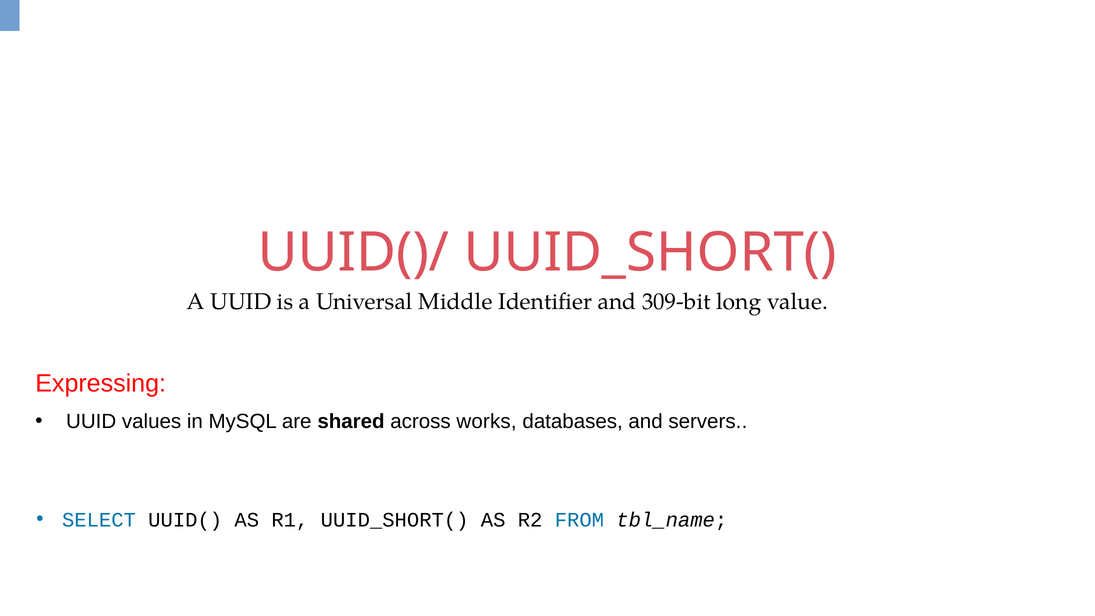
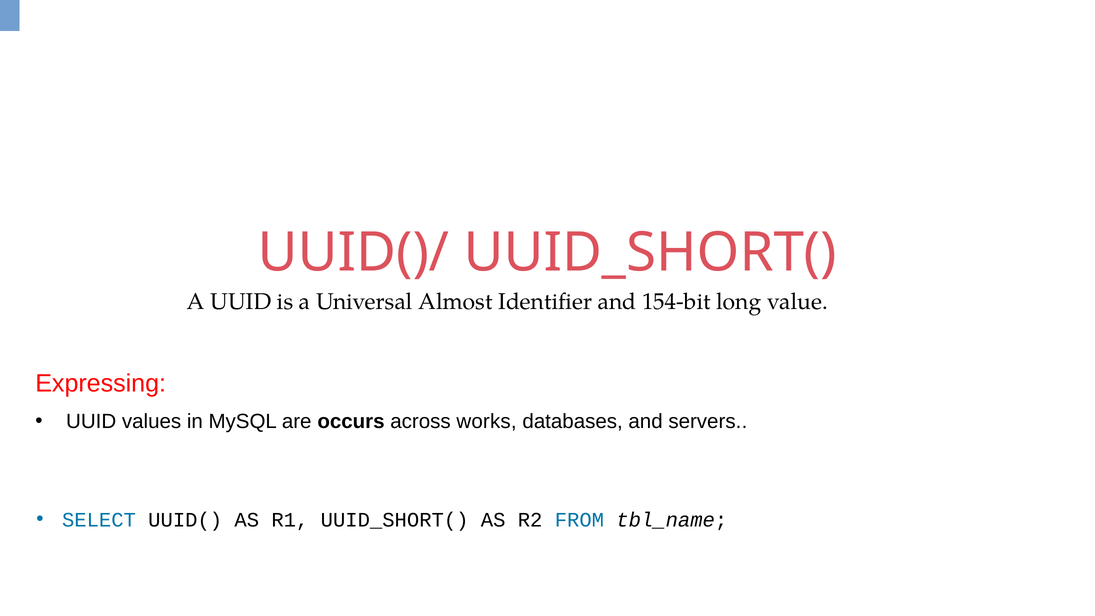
Middle: Middle -> Almost
309-bit: 309-bit -> 154-bit
shared: shared -> occurs
